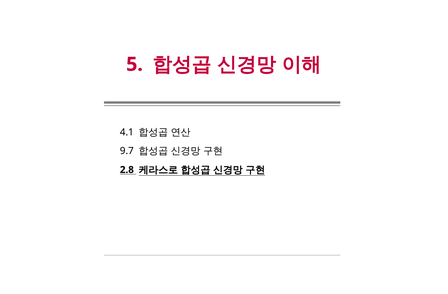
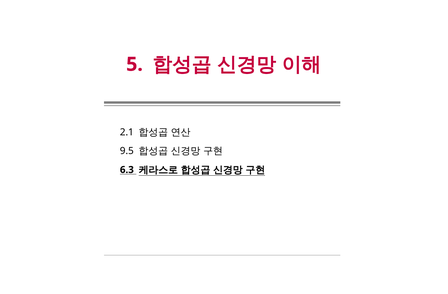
4.1: 4.1 -> 2.1
9.7: 9.7 -> 9.5
2.8: 2.8 -> 6.3
